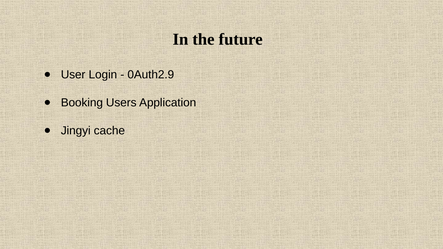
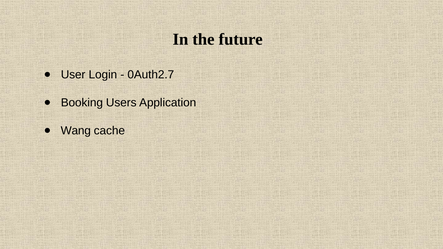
0Auth2.9: 0Auth2.9 -> 0Auth2.7
Jingyi: Jingyi -> Wang
